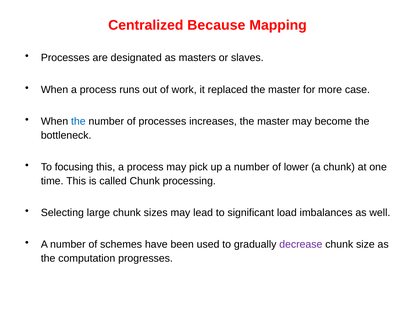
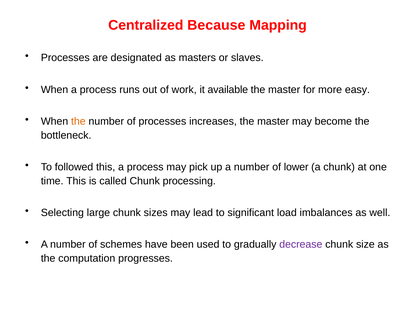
replaced: replaced -> available
case: case -> easy
the at (78, 122) colour: blue -> orange
focusing: focusing -> followed
